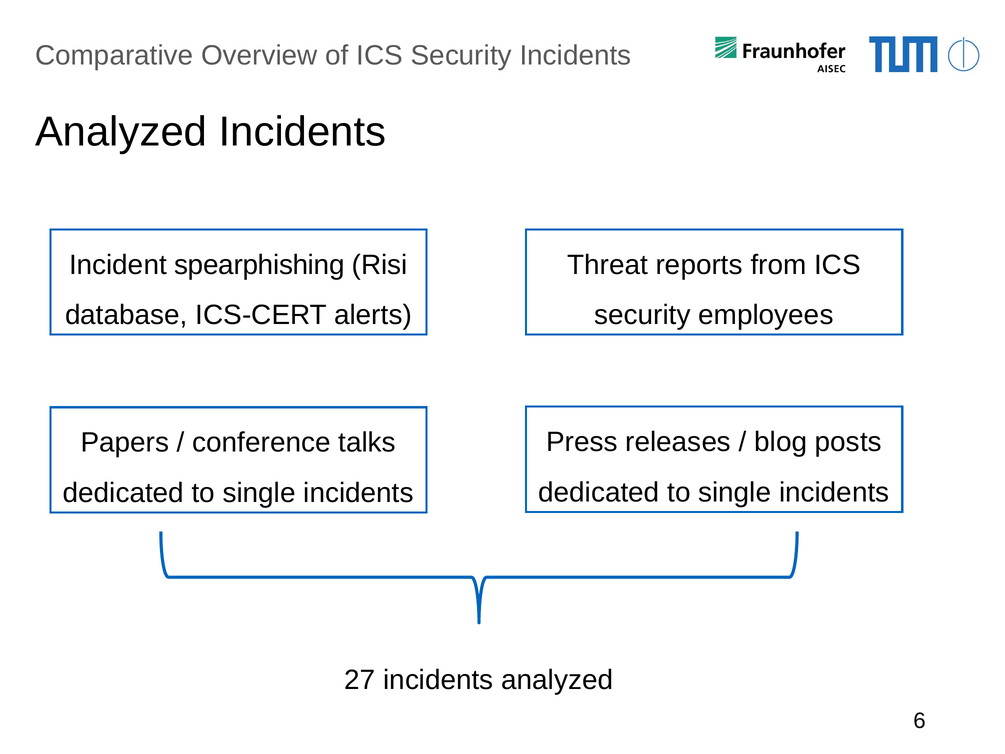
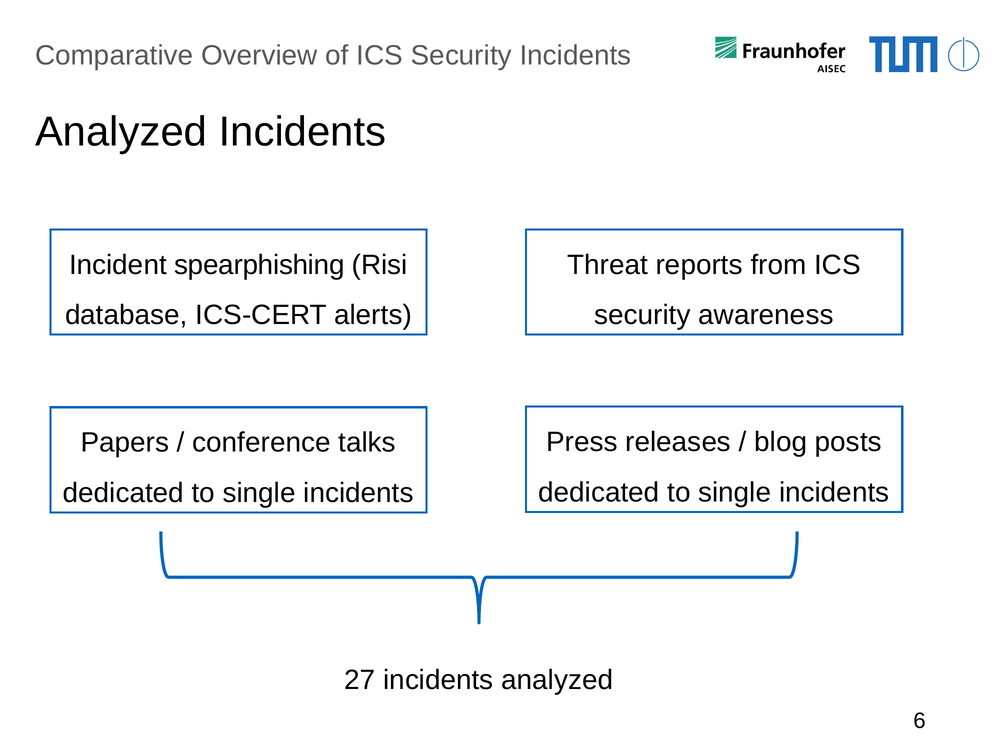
employees: employees -> awareness
